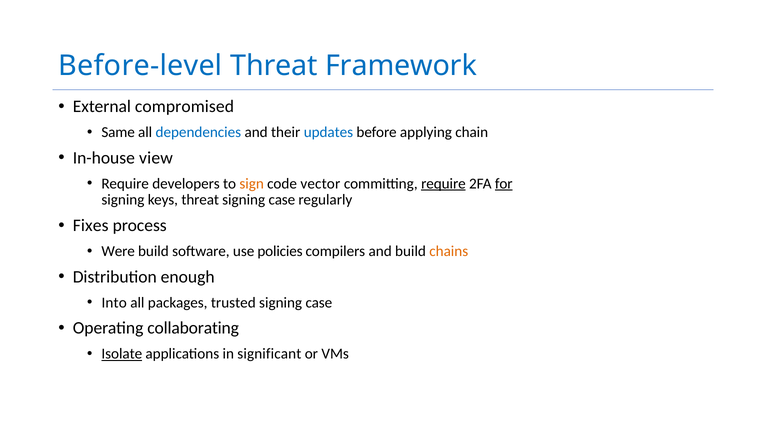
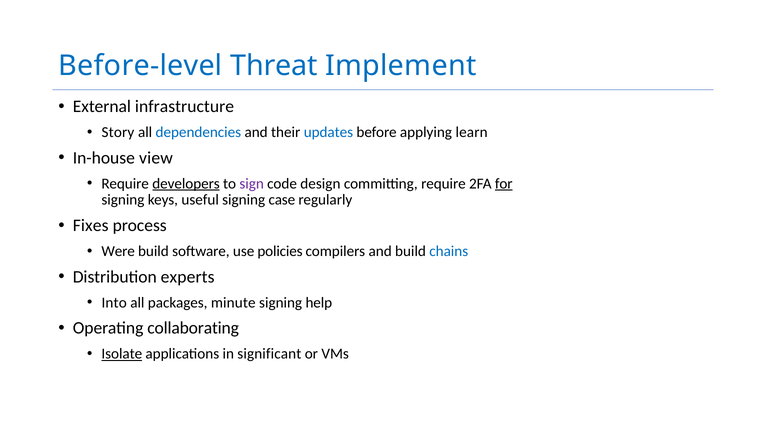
Framework: Framework -> Implement
compromised: compromised -> infrastructure
Same: Same -> Story
chain: chain -> learn
developers underline: none -> present
sign colour: orange -> purple
vector: vector -> design
require at (443, 183) underline: present -> none
keys threat: threat -> useful
chains colour: orange -> blue
enough: enough -> experts
trusted: trusted -> minute
case at (319, 302): case -> help
